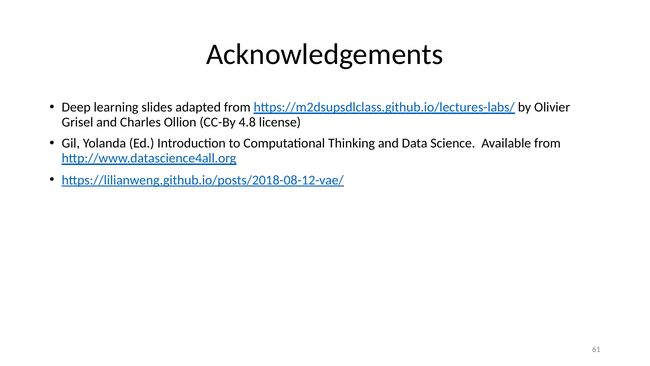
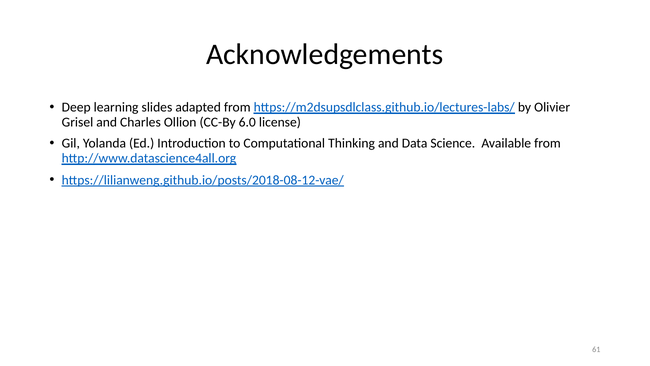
4.8: 4.8 -> 6.0
